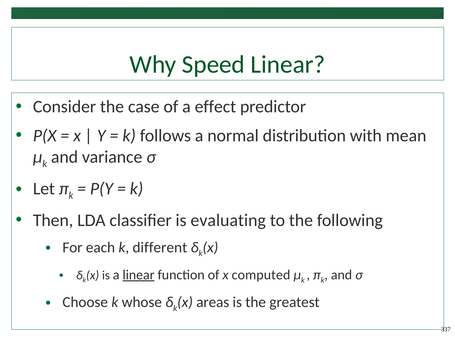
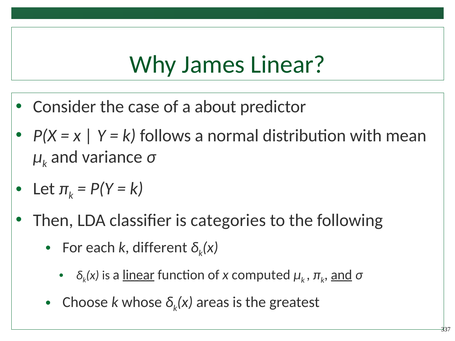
Speed: Speed -> James
effect: effect -> about
evaluating: evaluating -> categories
and at (342, 275) underline: none -> present
